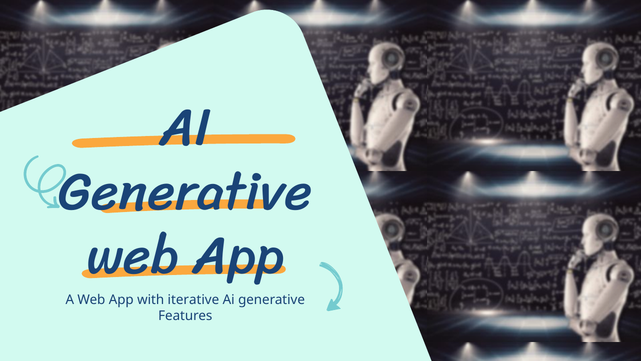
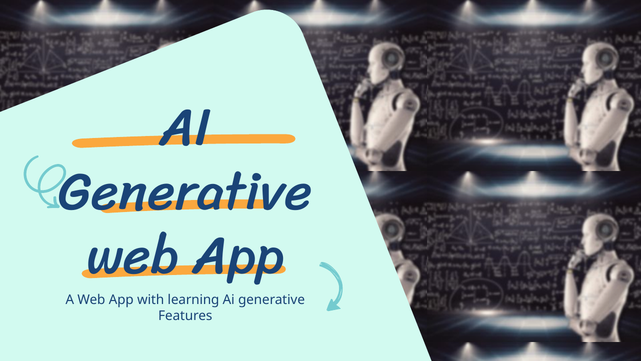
iterative: iterative -> learning
